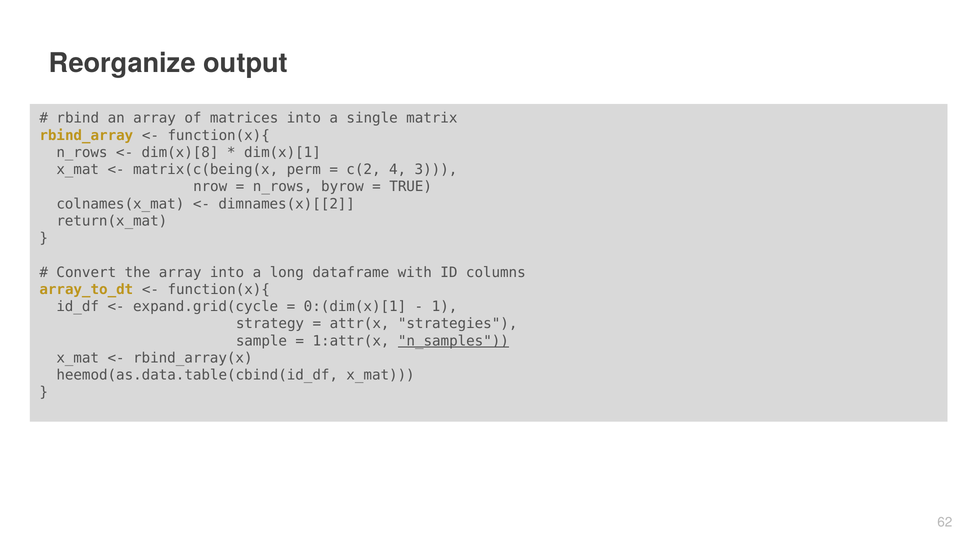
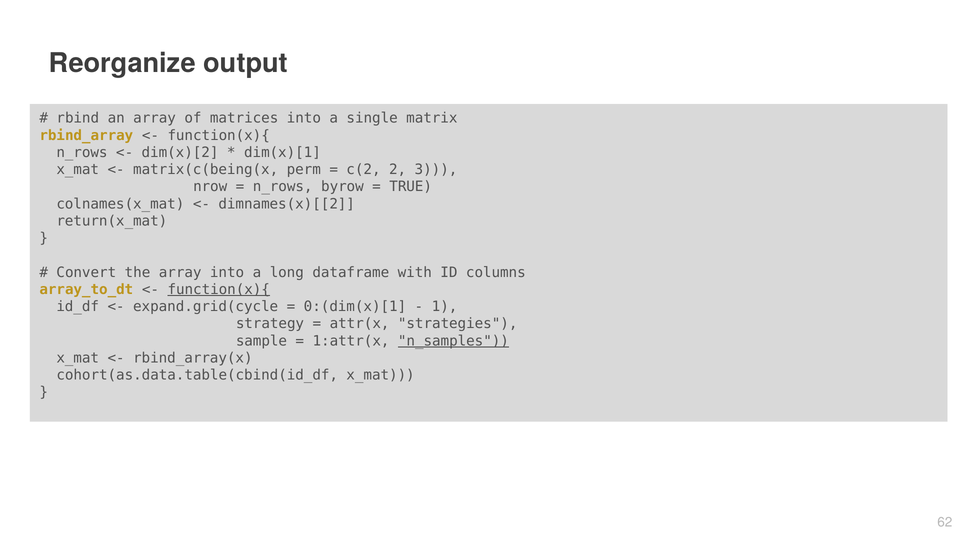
dim(x)[8: dim(x)[8 -> dim(x)[2
4: 4 -> 2
function(x){ at (219, 289) underline: none -> present
heemod(as.data.table(cbind(id_df: heemod(as.data.table(cbind(id_df -> cohort(as.data.table(cbind(id_df
